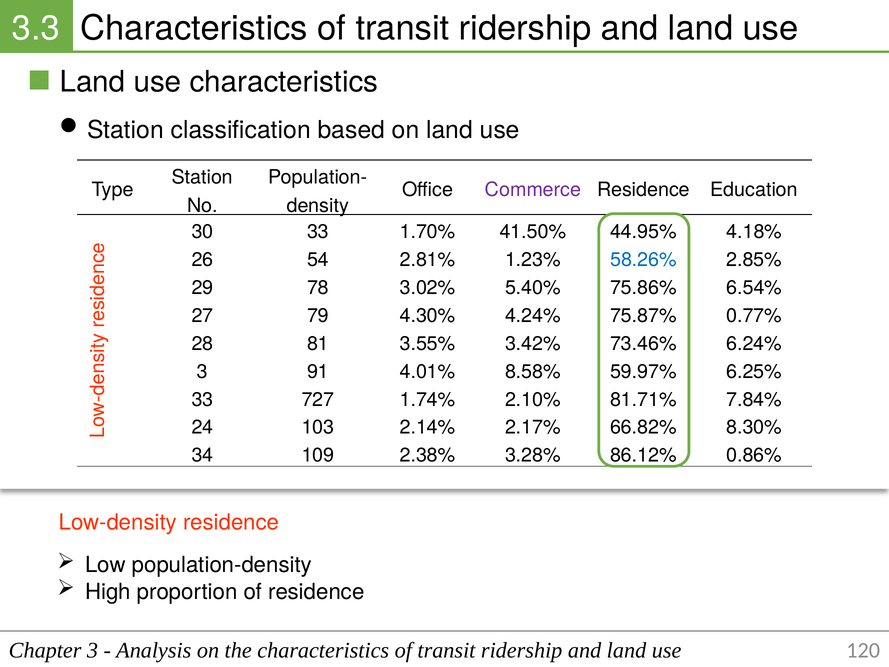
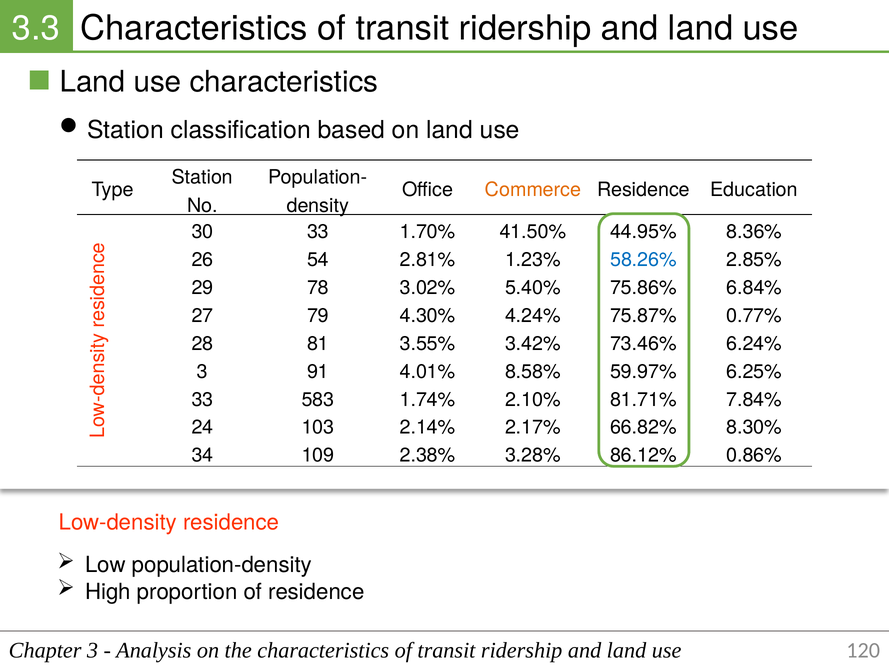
Commerce colour: purple -> orange
4.18%: 4.18% -> 8.36%
6.54%: 6.54% -> 6.84%
727: 727 -> 583
